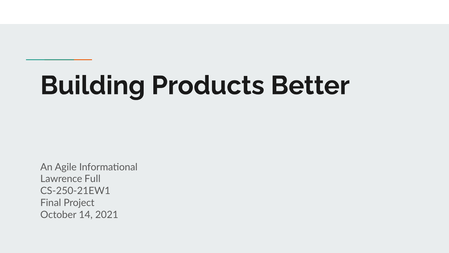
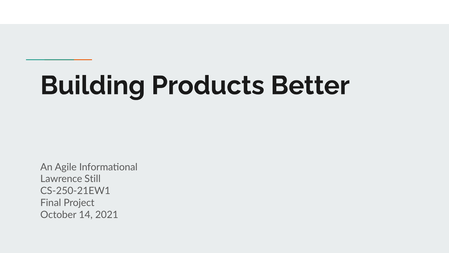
Full: Full -> Still
